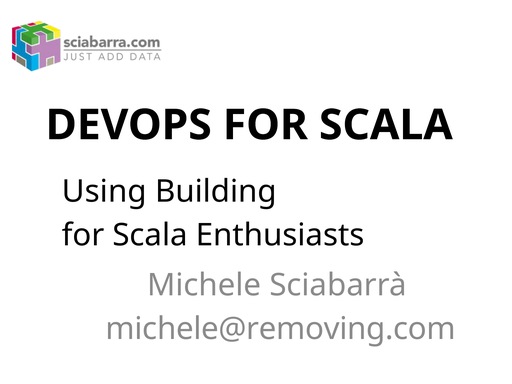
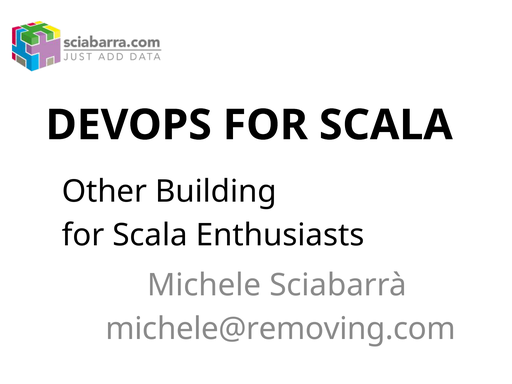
Using: Using -> Other
